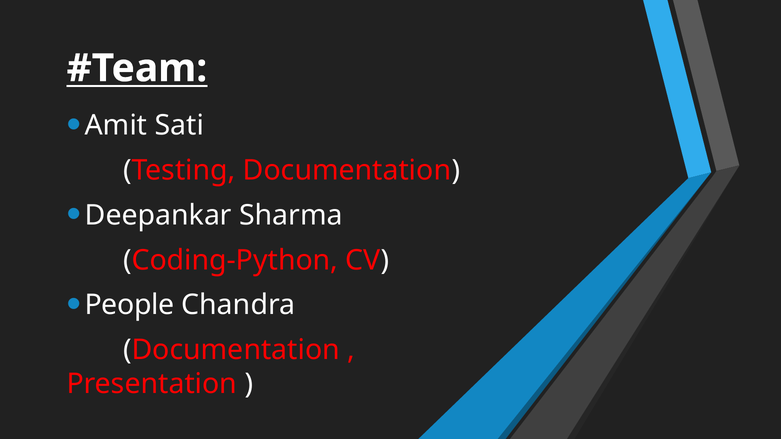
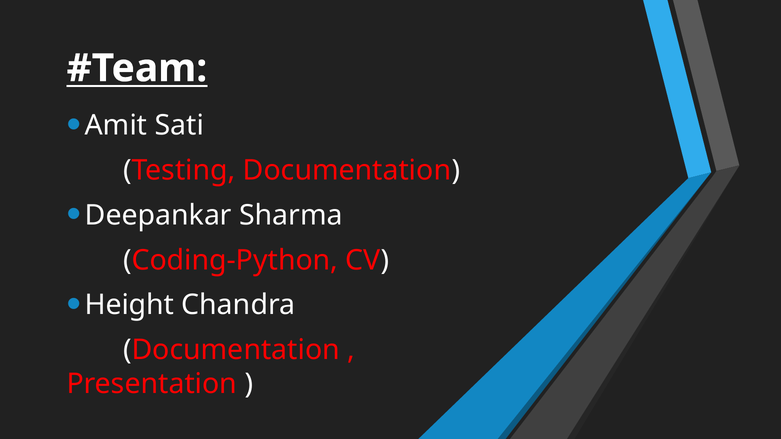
People: People -> Height
